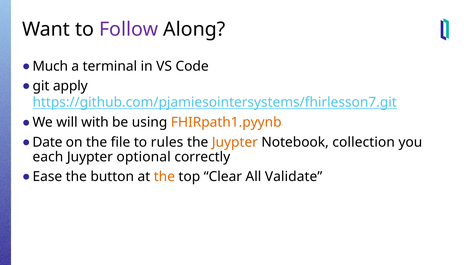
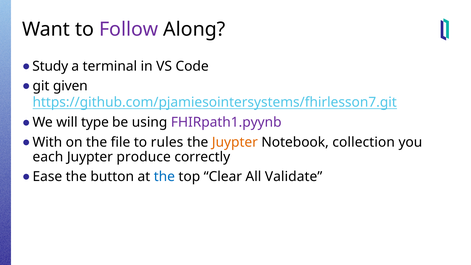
Much: Much -> Study
apply: apply -> given
with: with -> type
FHIRpath1.pyynb colour: orange -> purple
Date: Date -> With
optional: optional -> produce
the at (164, 177) colour: orange -> blue
